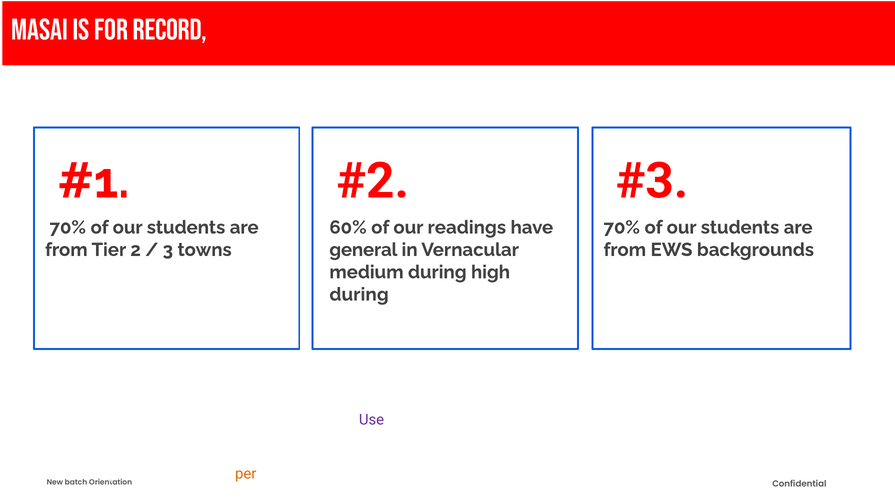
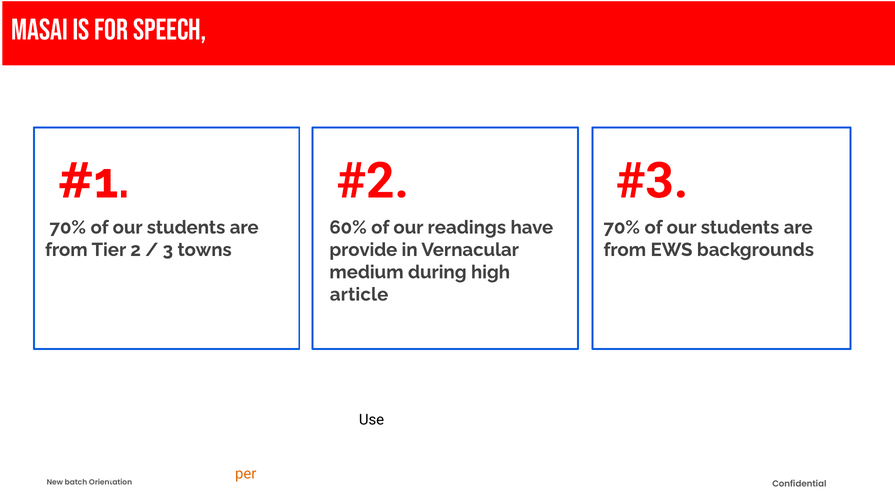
FOR RECORD: RECORD -> SPEECH
general: general -> provide
during at (359, 295): during -> article
Use colour: purple -> black
